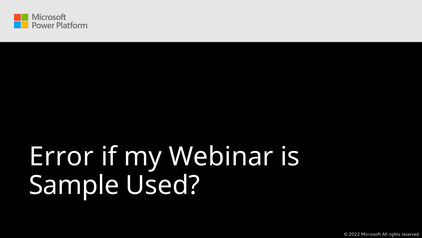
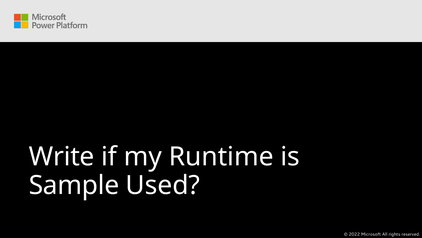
Error: Error -> Write
Webinar: Webinar -> Runtime
